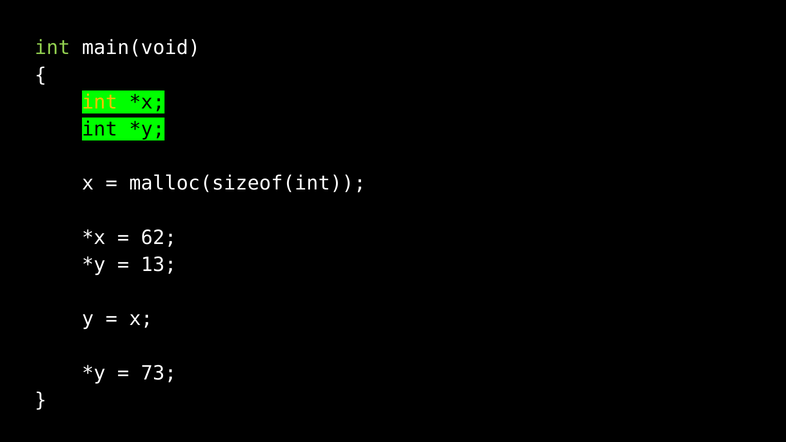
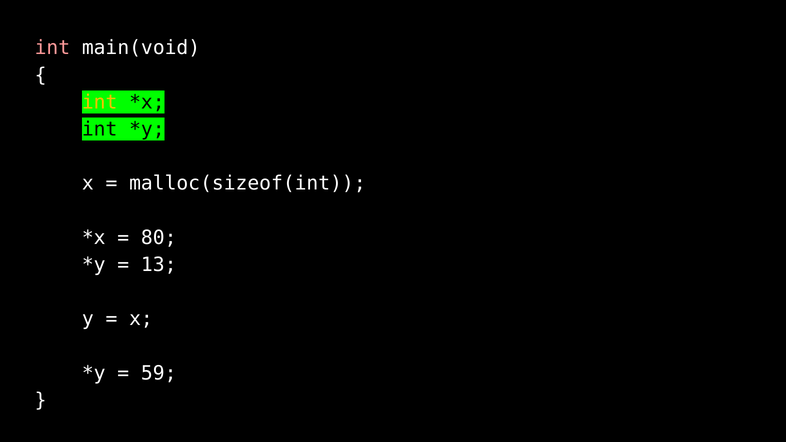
int at (52, 48) colour: light green -> pink
62: 62 -> 80
73: 73 -> 59
